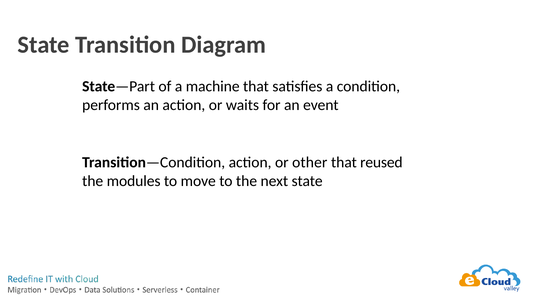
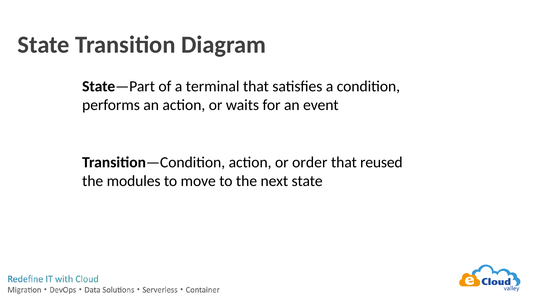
machine: machine -> terminal
other: other -> order
